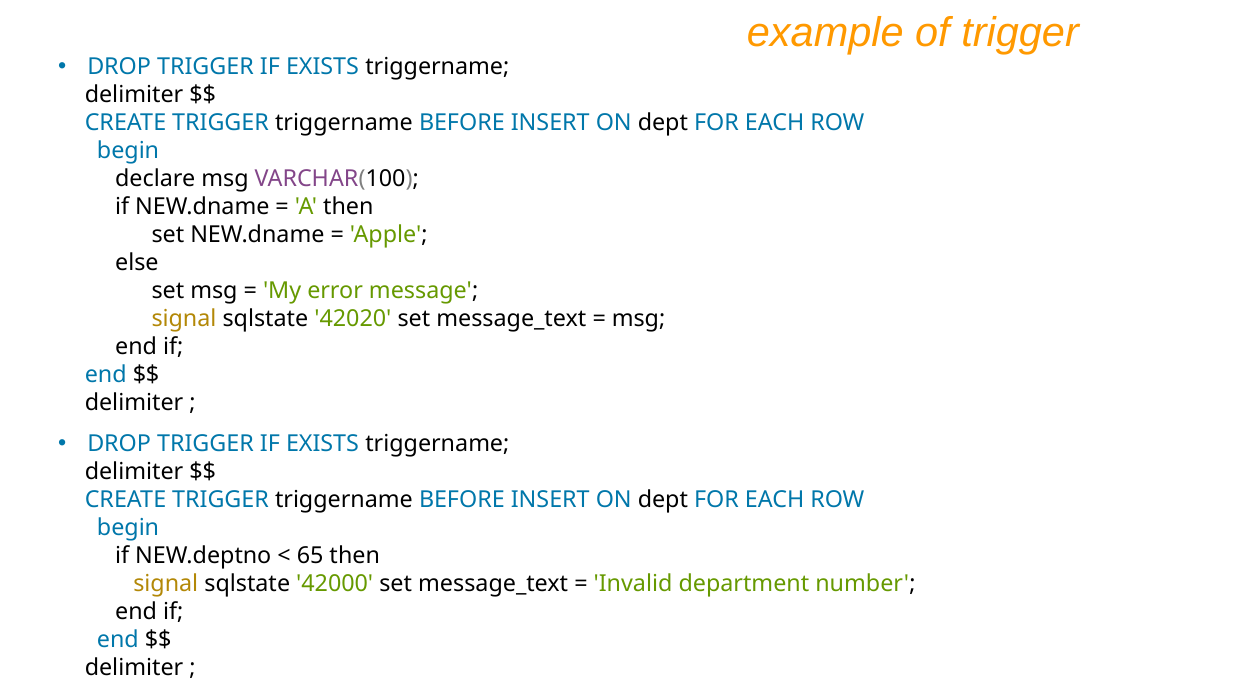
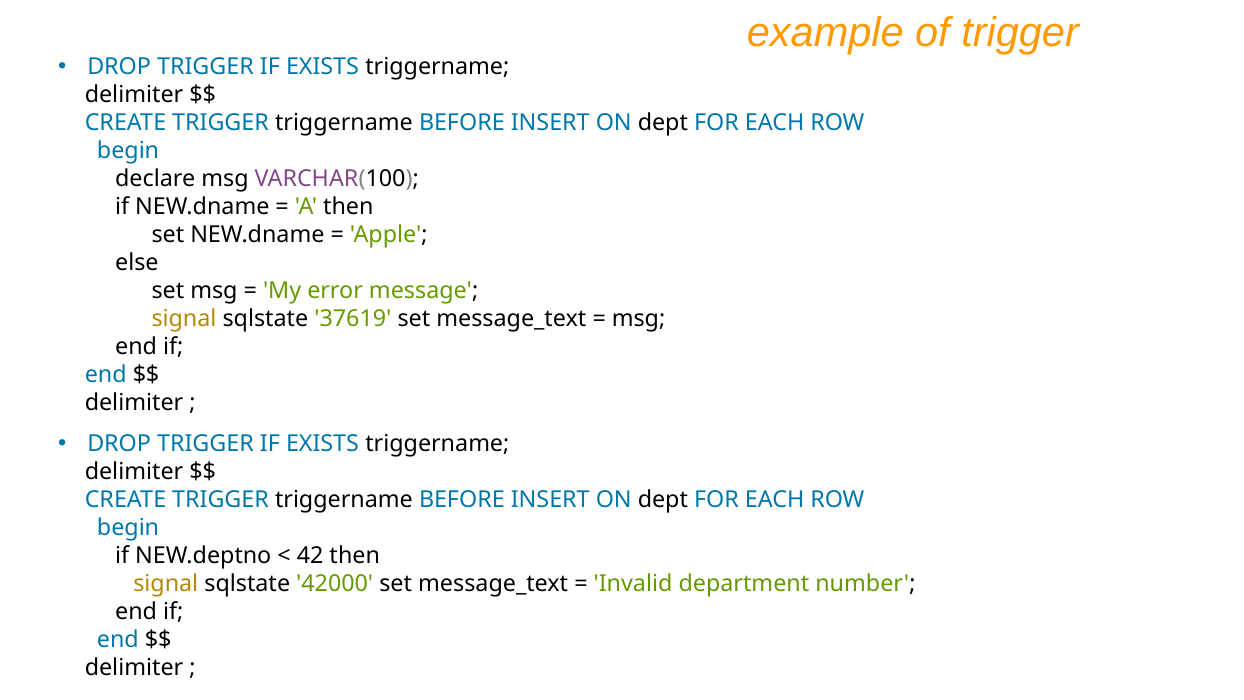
42020: 42020 -> 37619
65: 65 -> 42
